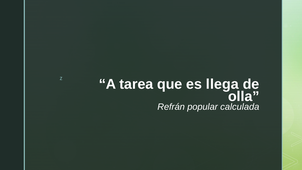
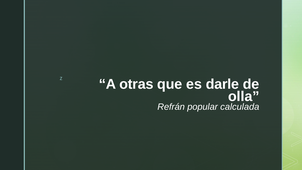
tarea: tarea -> otras
llega: llega -> darle
